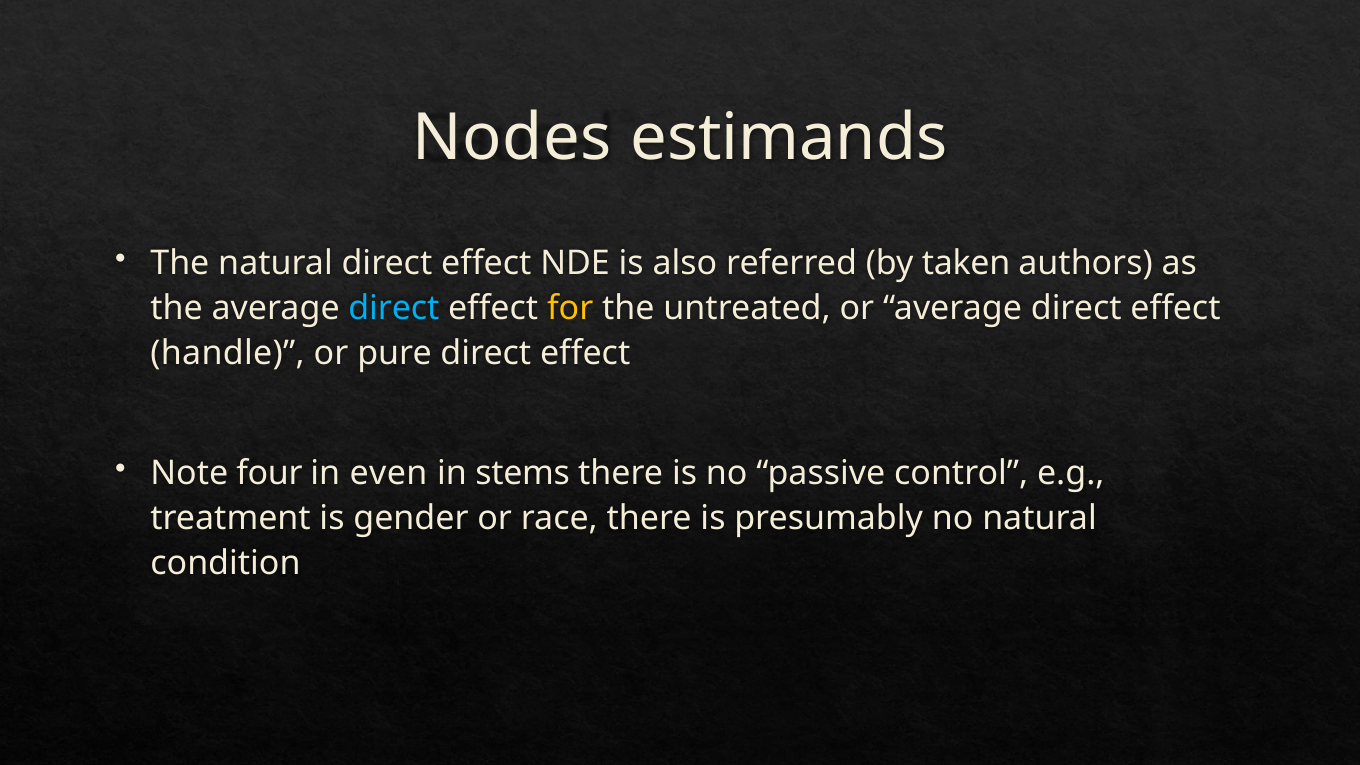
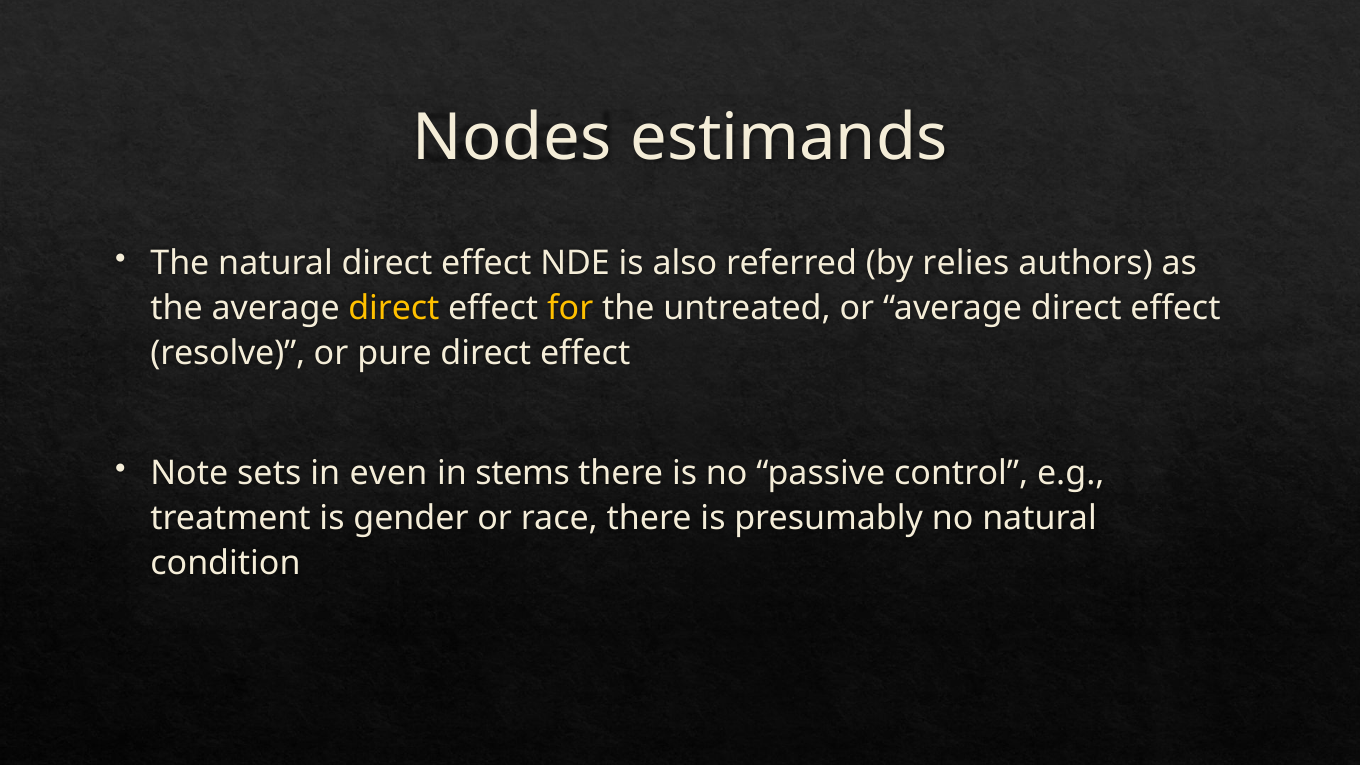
taken: taken -> relies
direct at (394, 308) colour: light blue -> yellow
handle: handle -> resolve
four: four -> sets
